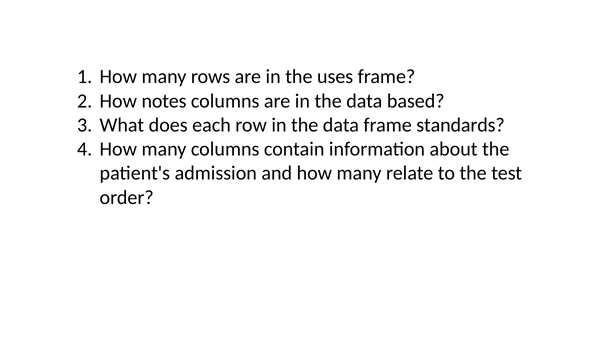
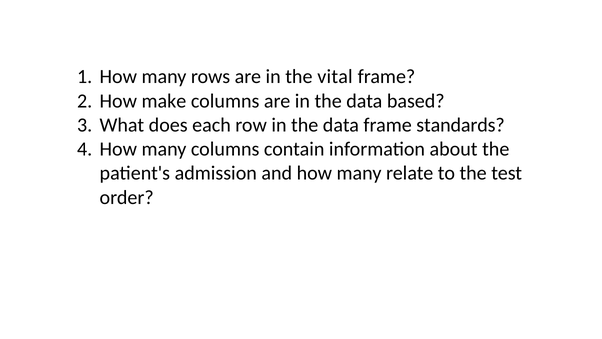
uses: uses -> vital
notes: notes -> make
